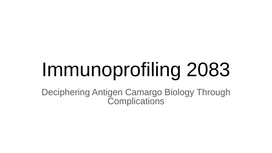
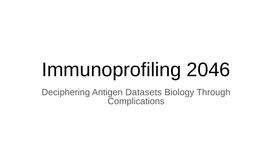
2083: 2083 -> 2046
Camargo: Camargo -> Datasets
